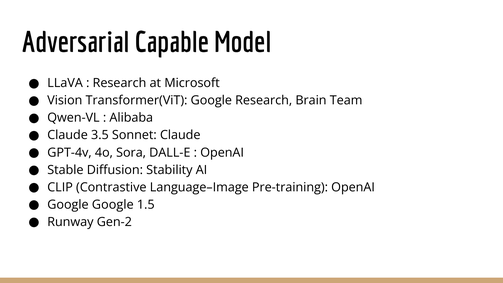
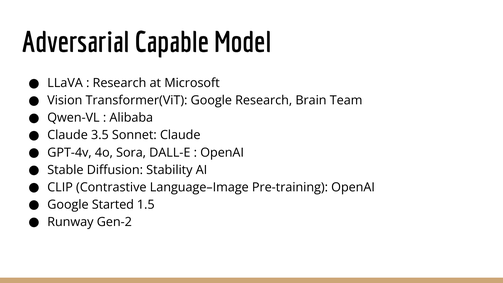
Google Google: Google -> Started
